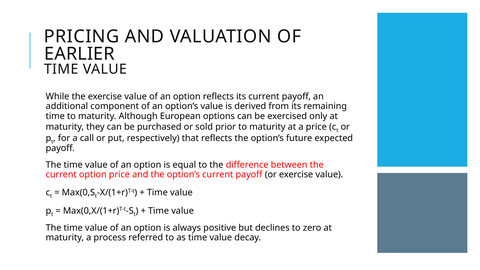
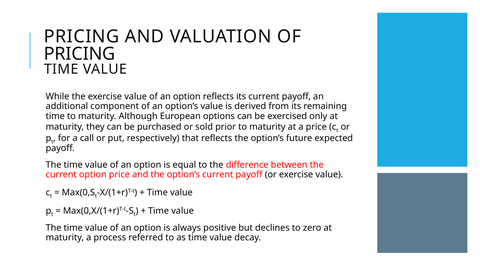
EARLIER at (79, 54): EARLIER -> PRICING
